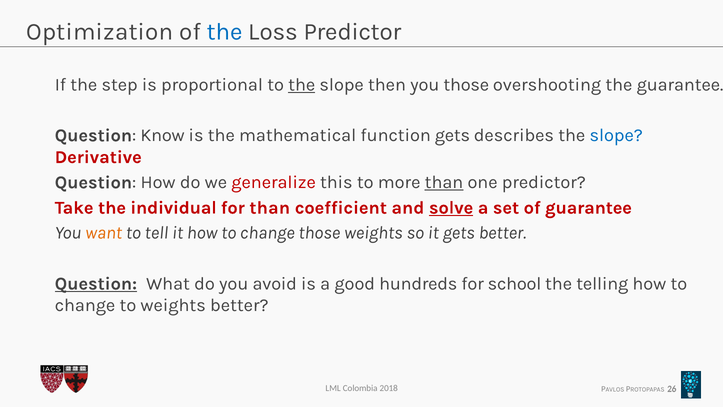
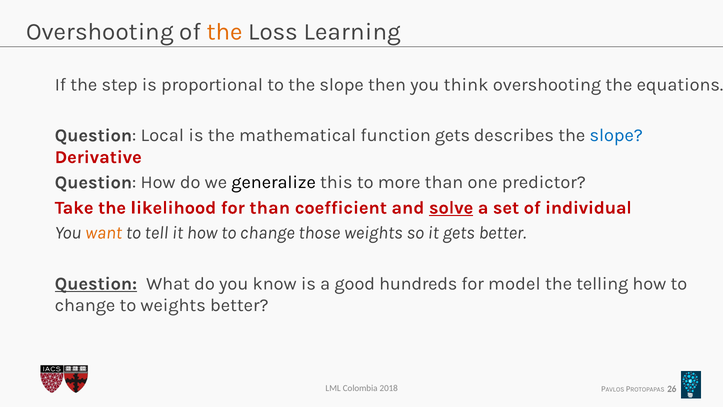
Optimization at (100, 32): Optimization -> Overshooting
the at (225, 32) colour: blue -> orange
Loss Predictor: Predictor -> Learning
the at (302, 85) underline: present -> none
you those: those -> think
the guarantee: guarantee -> equations
Know: Know -> Local
generalize colour: red -> black
than at (444, 182) underline: present -> none
individual: individual -> likelihood
of guarantee: guarantee -> individual
avoid: avoid -> know
school: school -> model
